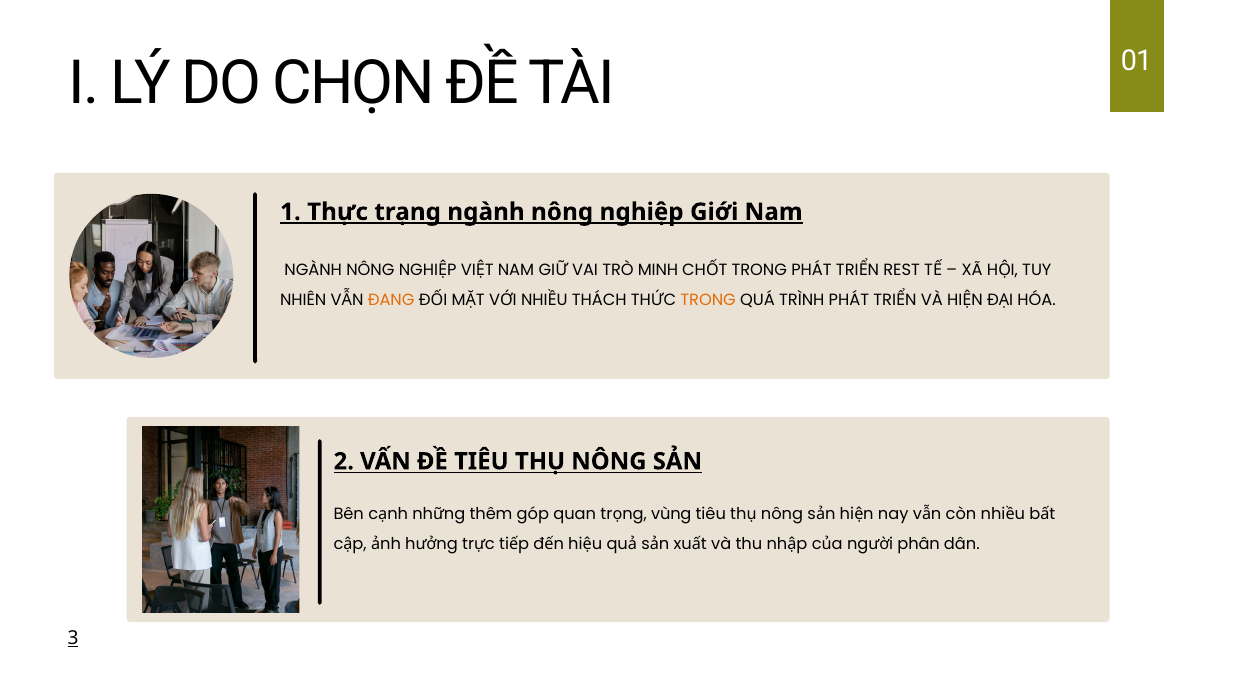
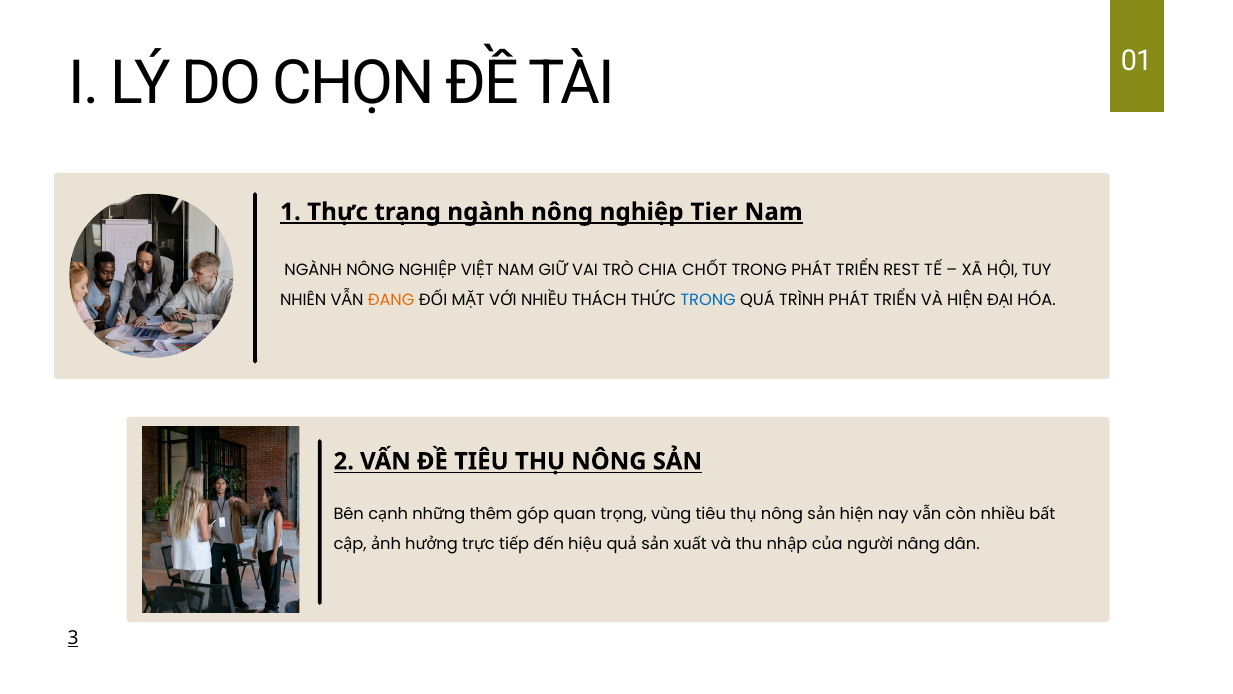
Giới: Giới -> Tier
MINH: MINH -> CHIA
TRONG at (708, 300) colour: orange -> blue
phân: phân -> nâng
